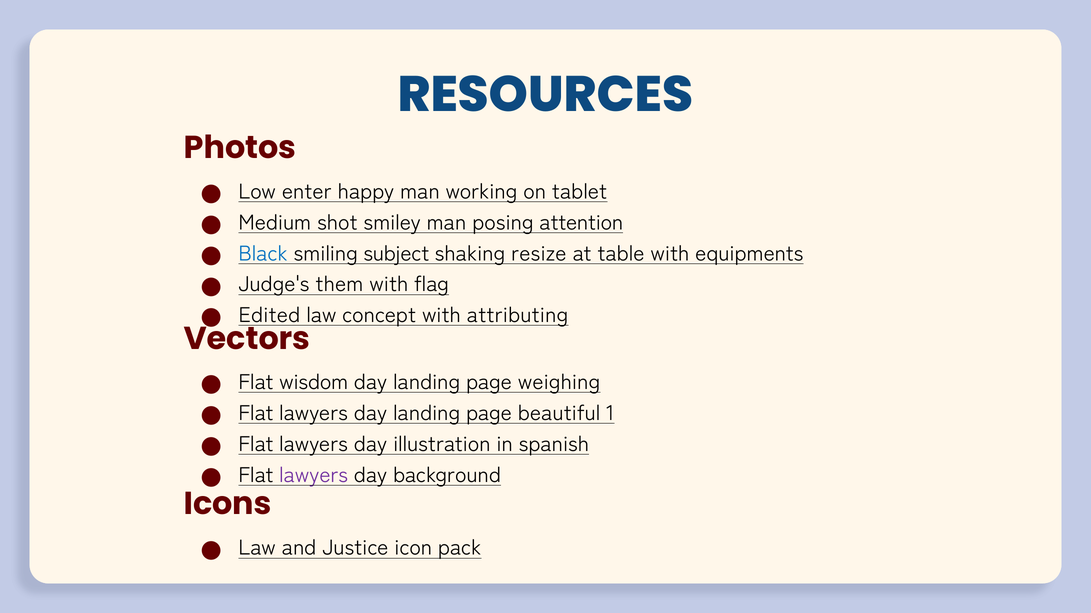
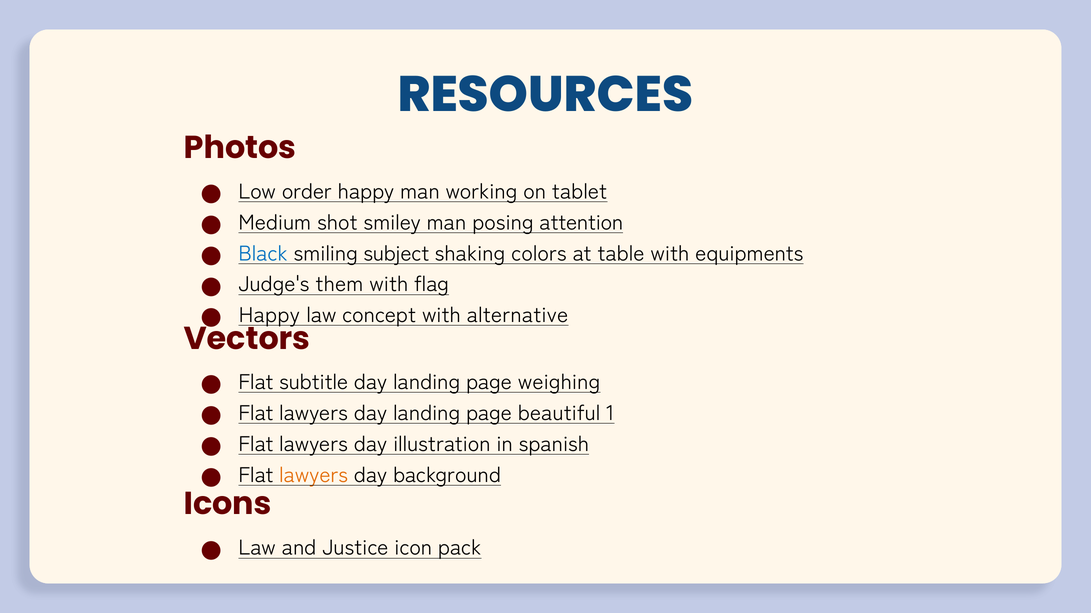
enter: enter -> order
resize: resize -> colors
Edited at (269, 316): Edited -> Happy
attributing: attributing -> alternative
wisdom: wisdom -> subtitle
lawyers at (314, 476) colour: purple -> orange
